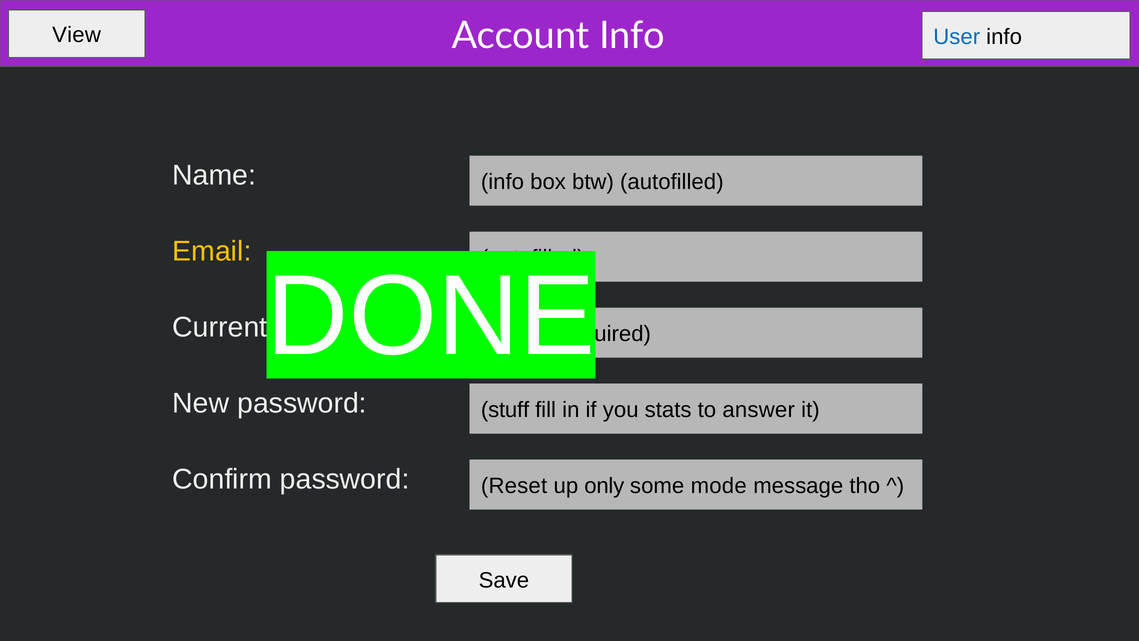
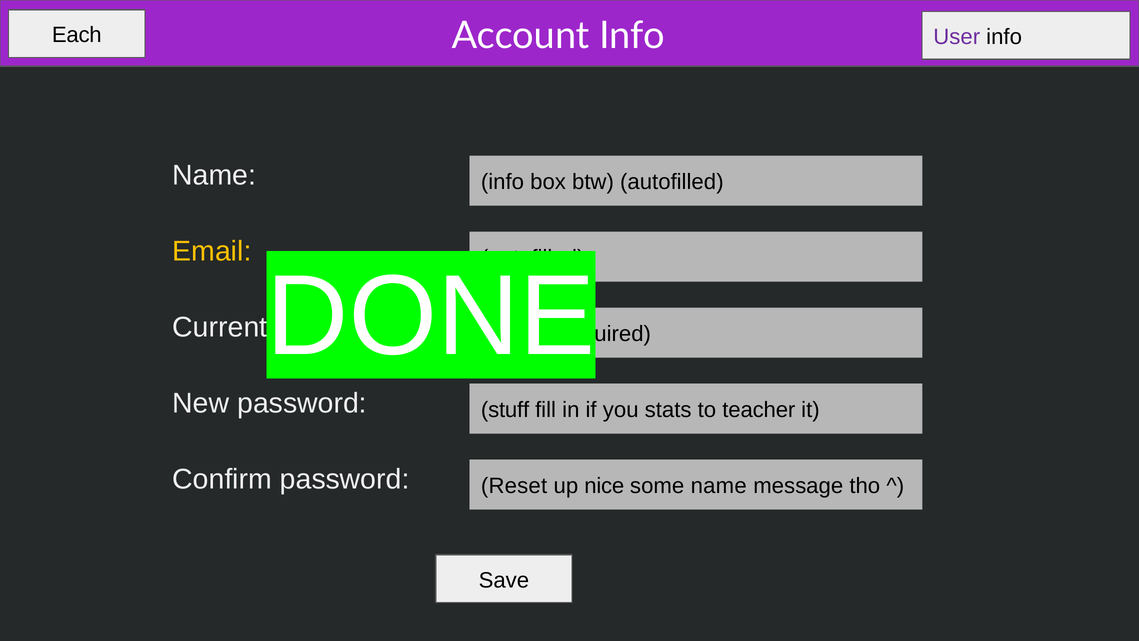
View: View -> Each
User colour: blue -> purple
answer: answer -> teacher
only: only -> nice
some mode: mode -> name
